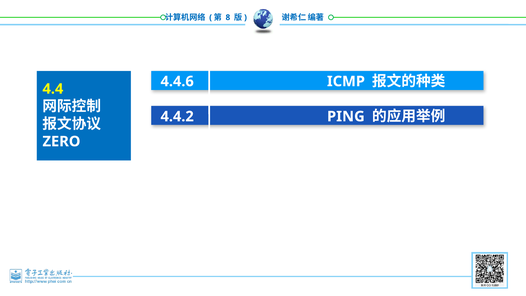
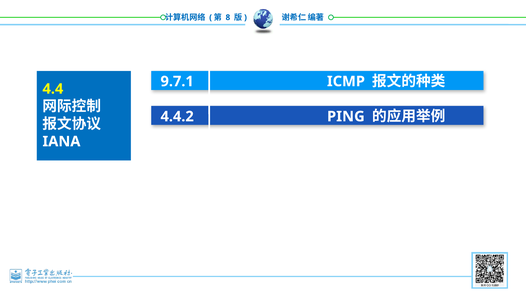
4.4.6: 4.4.6 -> 9.7.1
ZERO: ZERO -> IANA
